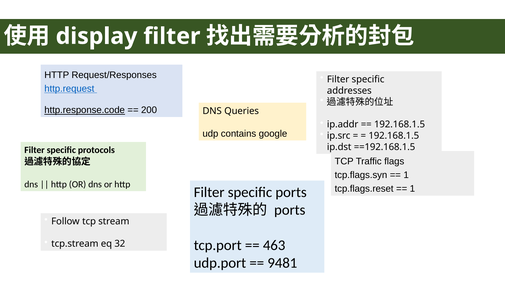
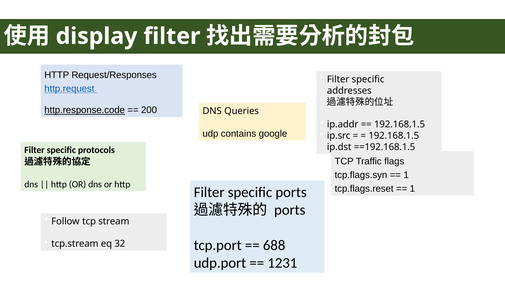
463: 463 -> 688
9481: 9481 -> 1231
